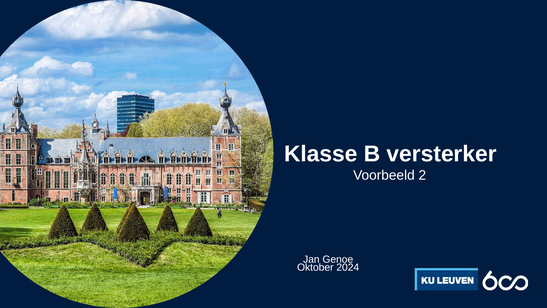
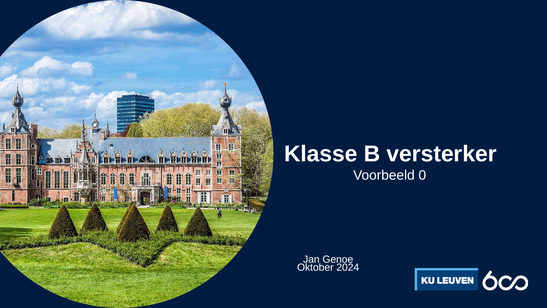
2: 2 -> 0
